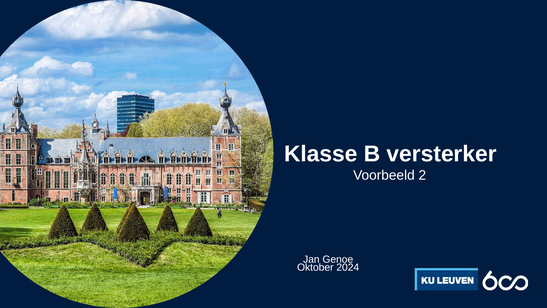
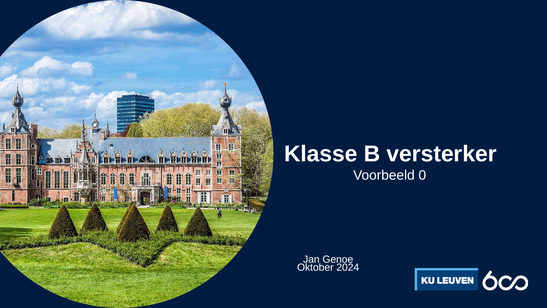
2: 2 -> 0
